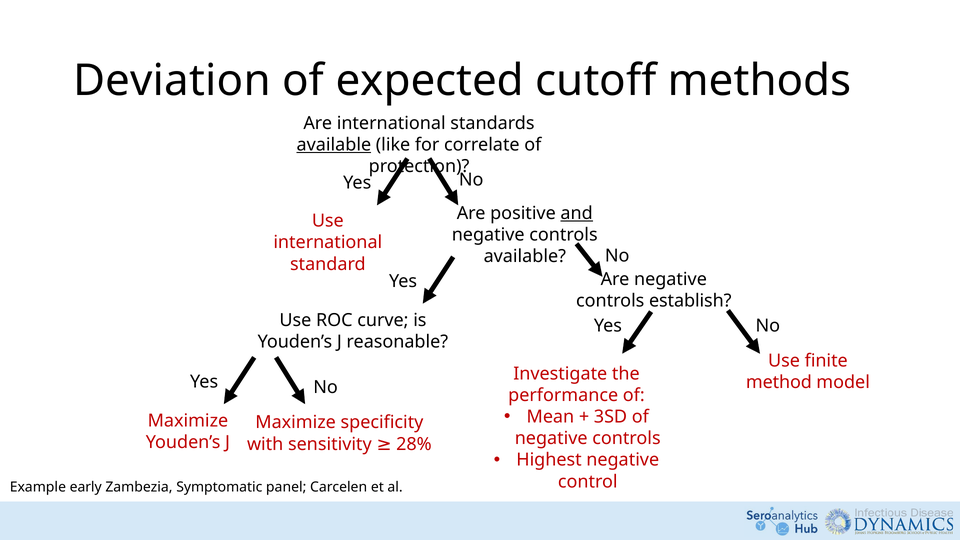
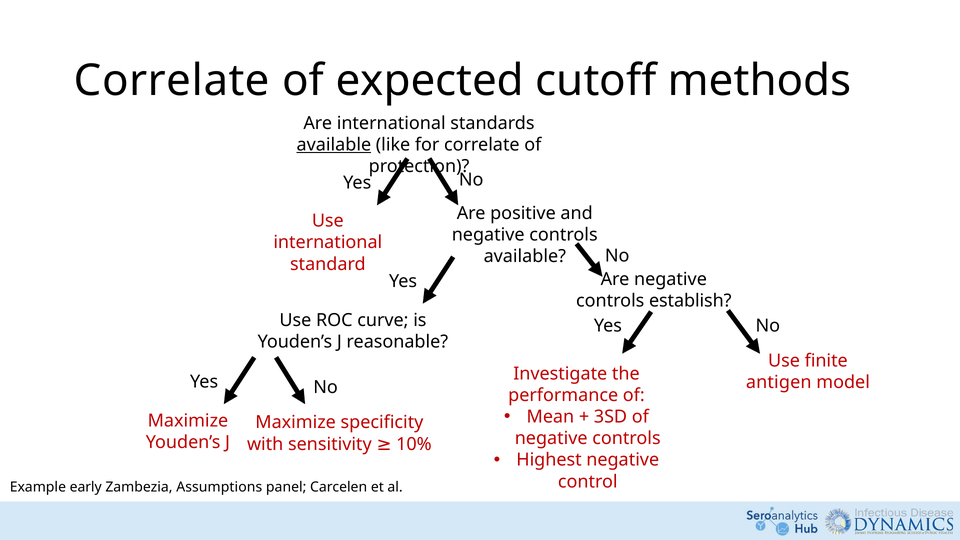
Deviation at (172, 81): Deviation -> Correlate
and underline: present -> none
method: method -> antigen
28%: 28% -> 10%
Symptomatic: Symptomatic -> Assumptions
